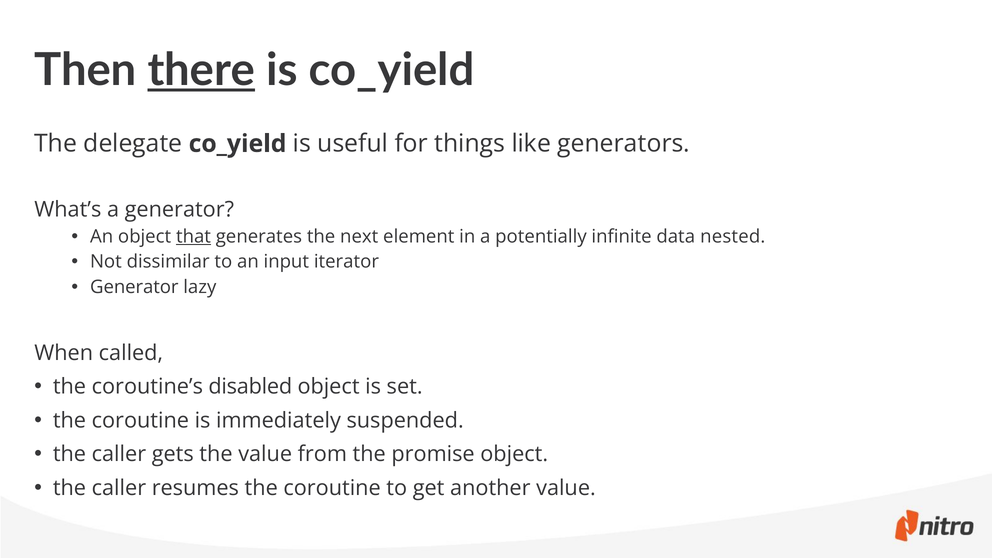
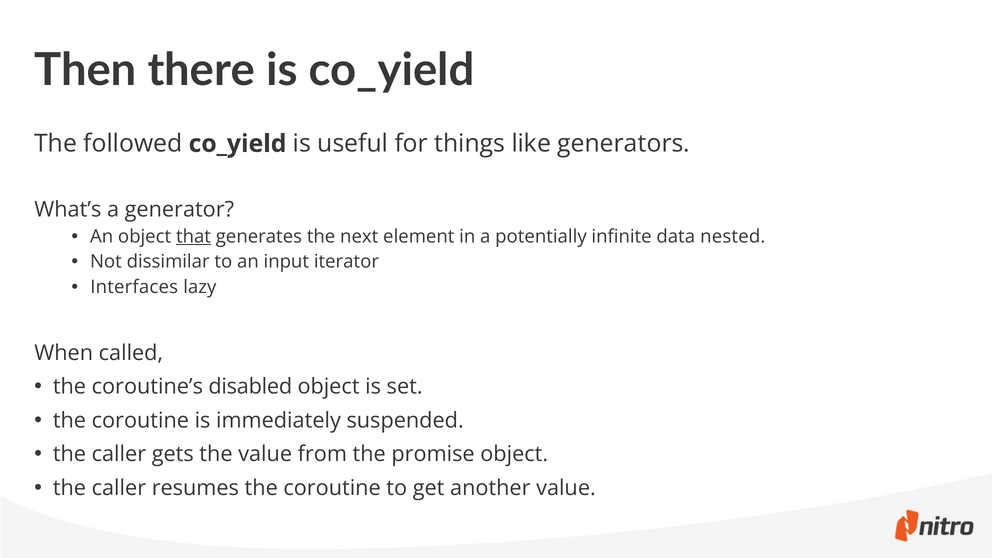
there underline: present -> none
delegate: delegate -> followed
Generator at (134, 287): Generator -> Interfaces
